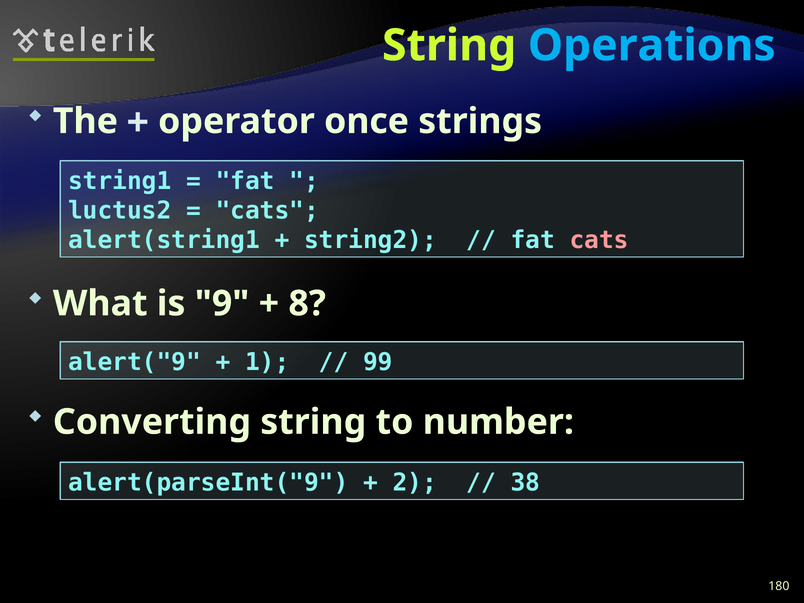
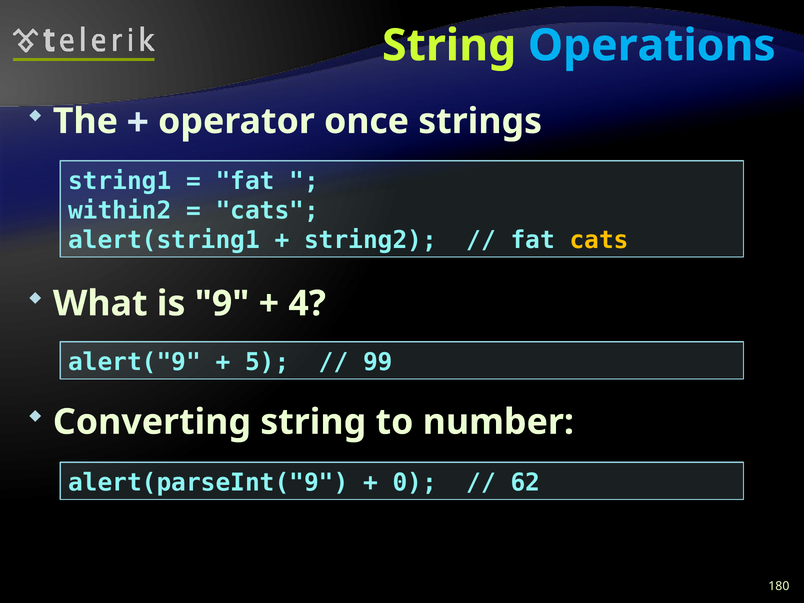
luctus2: luctus2 -> within2
cats at (599, 240) colour: pink -> yellow
8: 8 -> 4
1: 1 -> 5
2: 2 -> 0
38: 38 -> 62
